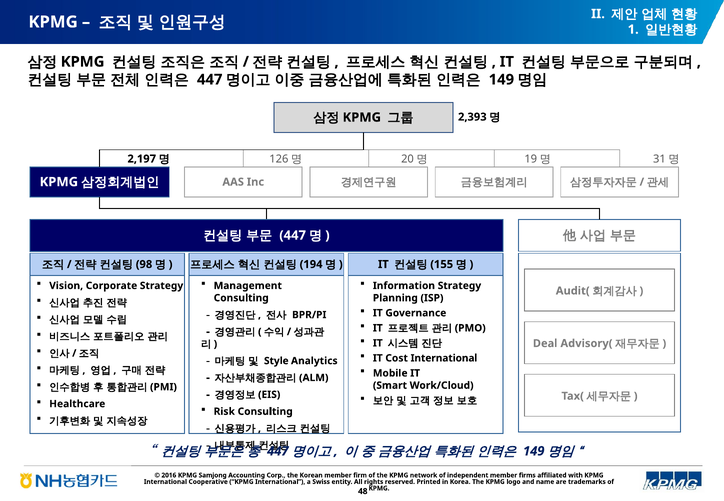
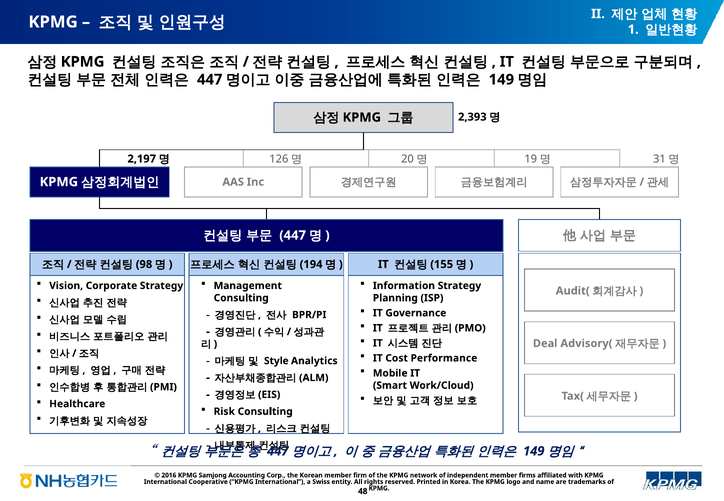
Cost International: International -> Performance
